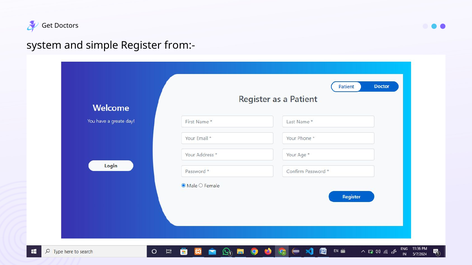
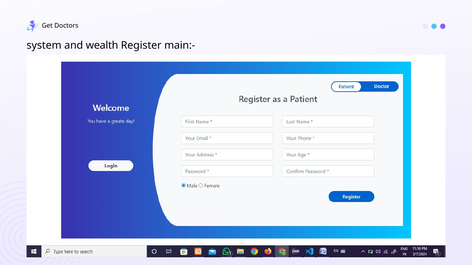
simple: simple -> wealth
from:-: from:- -> main:-
